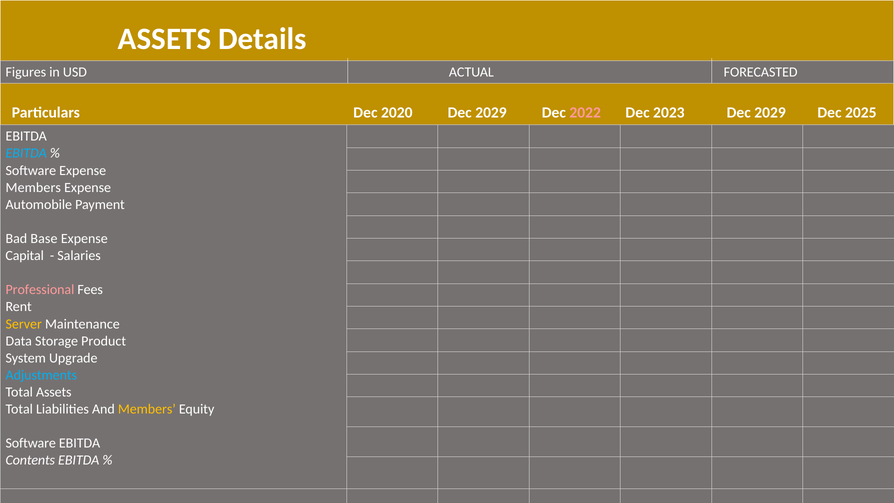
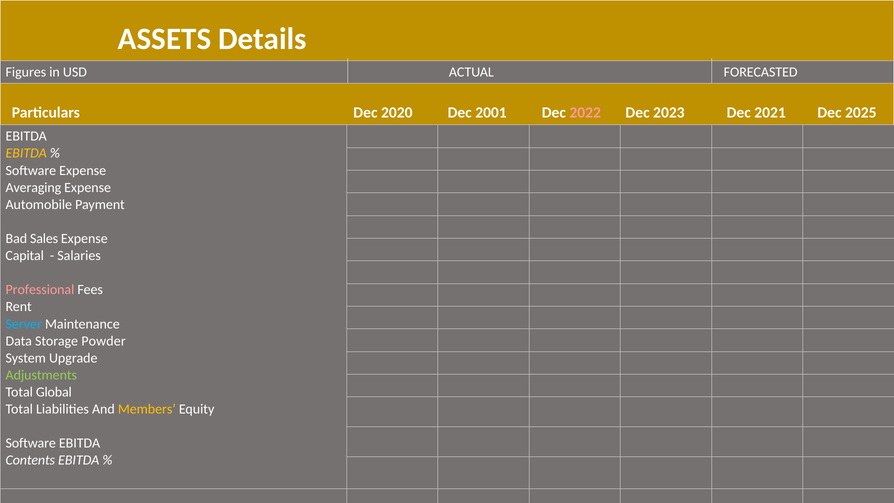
2020 Dec 2029: 2029 -> 2001
2023 Dec 2029: 2029 -> 2021
EBITDA at (26, 153) colour: light blue -> yellow
Members at (33, 187): Members -> Averaging
Base: Base -> Sales
Server colour: yellow -> light blue
Product: Product -> Powder
Adjustments colour: light blue -> light green
Total Assets: Assets -> Global
